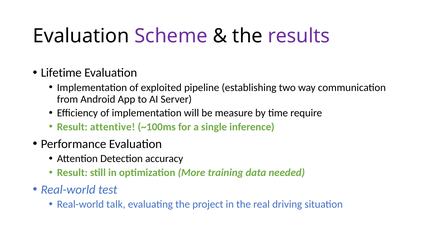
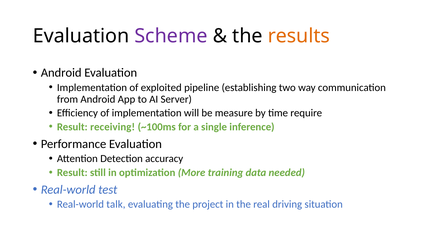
results colour: purple -> orange
Lifetime at (61, 73): Lifetime -> Android
attentive: attentive -> receiving
